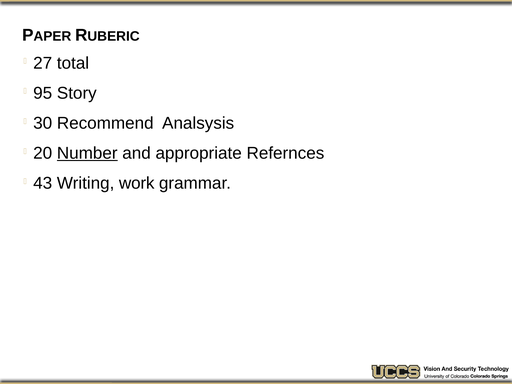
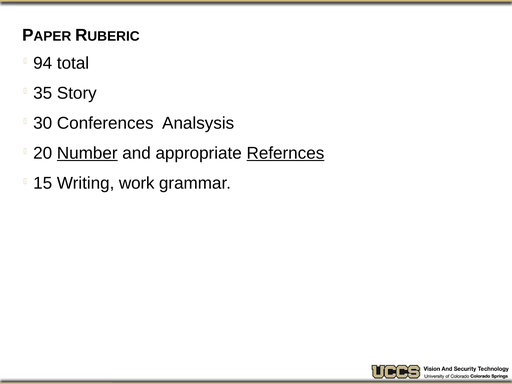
27: 27 -> 94
95: 95 -> 35
Recommend: Recommend -> Conferences
Refernces underline: none -> present
43: 43 -> 15
